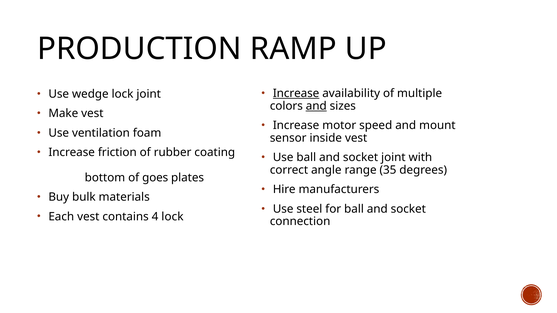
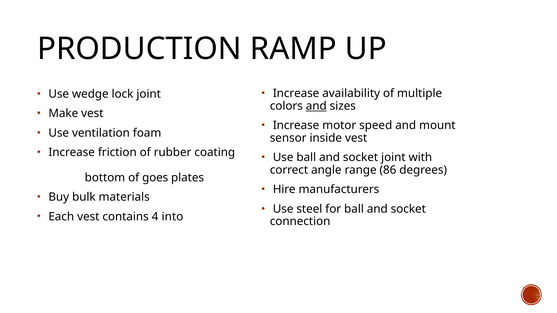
Increase at (296, 93) underline: present -> none
35: 35 -> 86
4 lock: lock -> into
